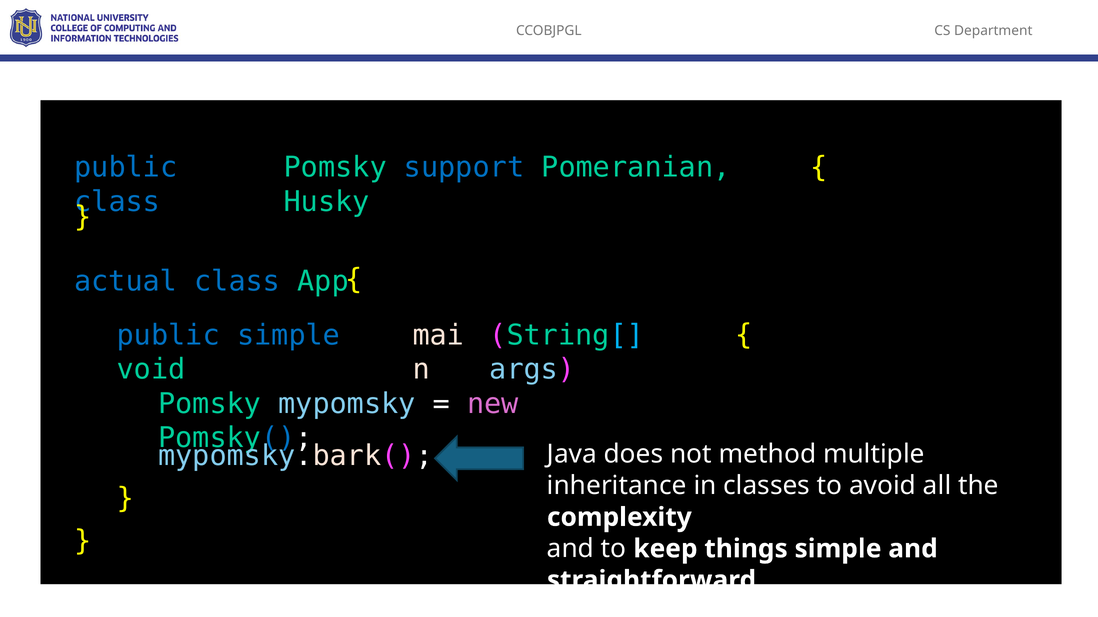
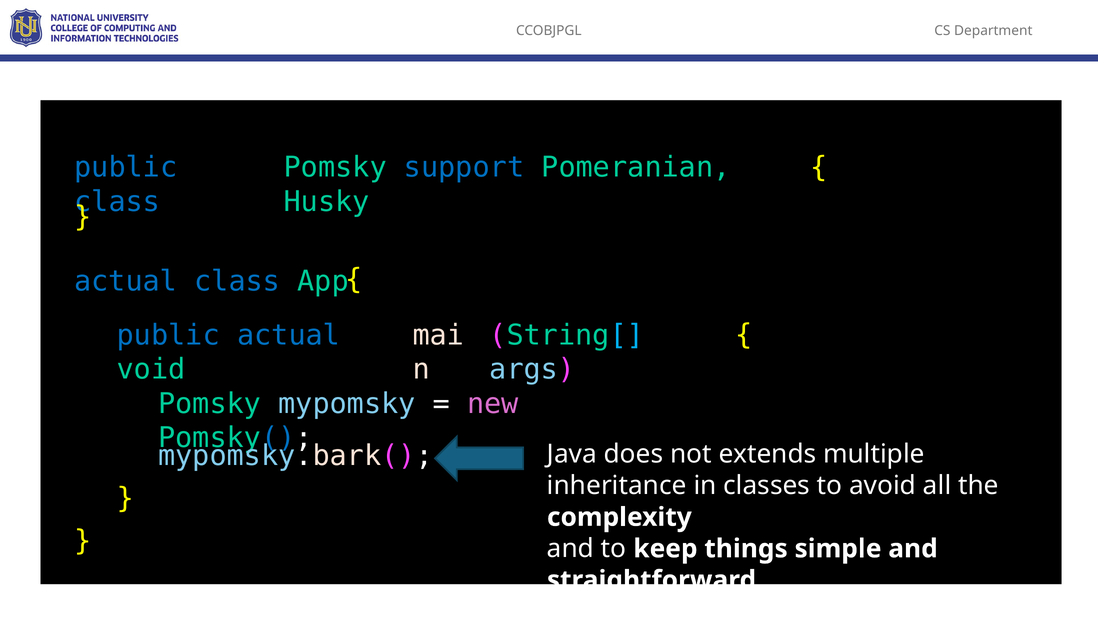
public simple: simple -> actual
method: method -> extends
